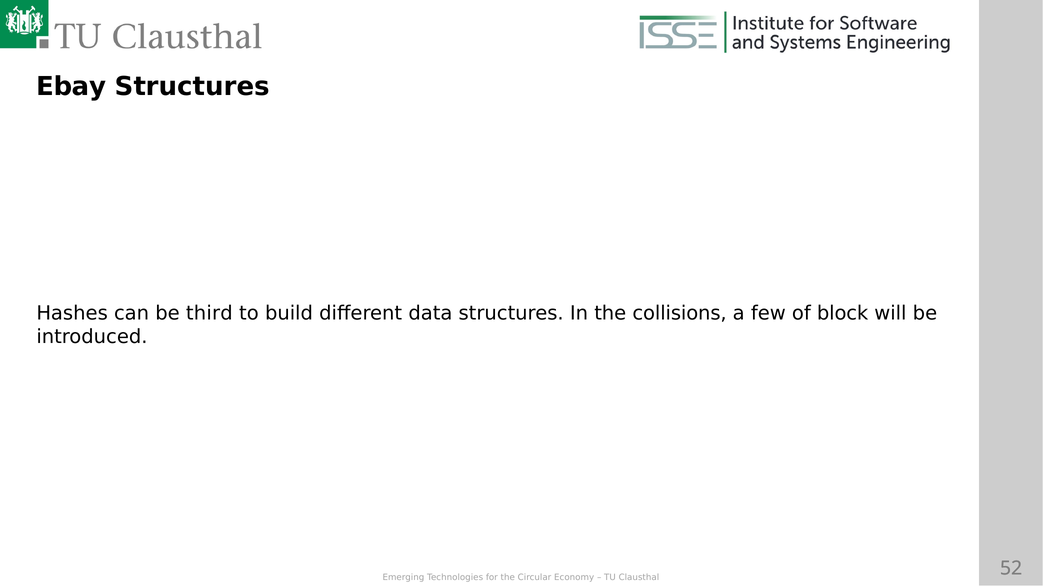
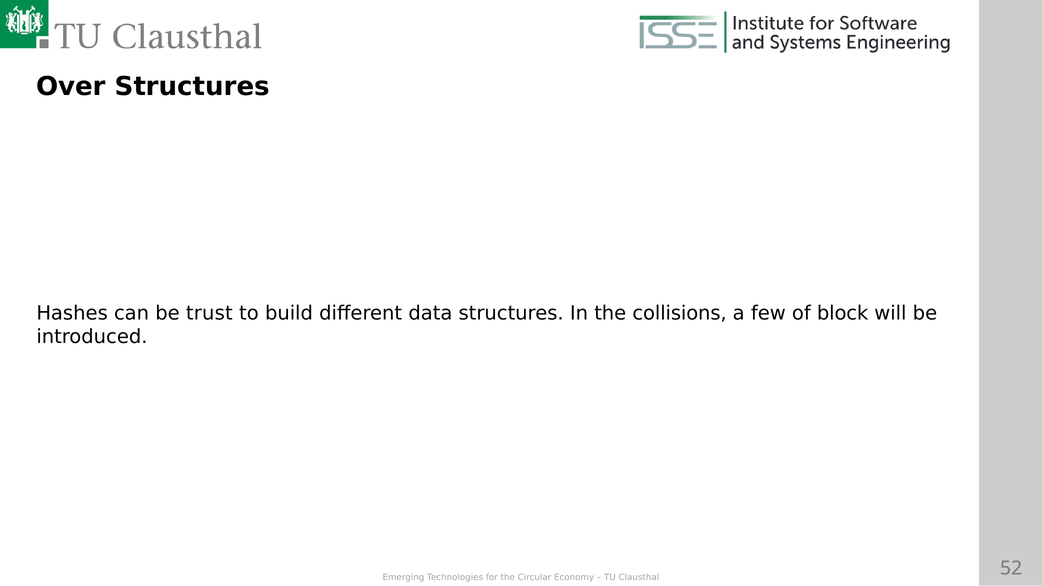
Ebay: Ebay -> Over
third: third -> trust
